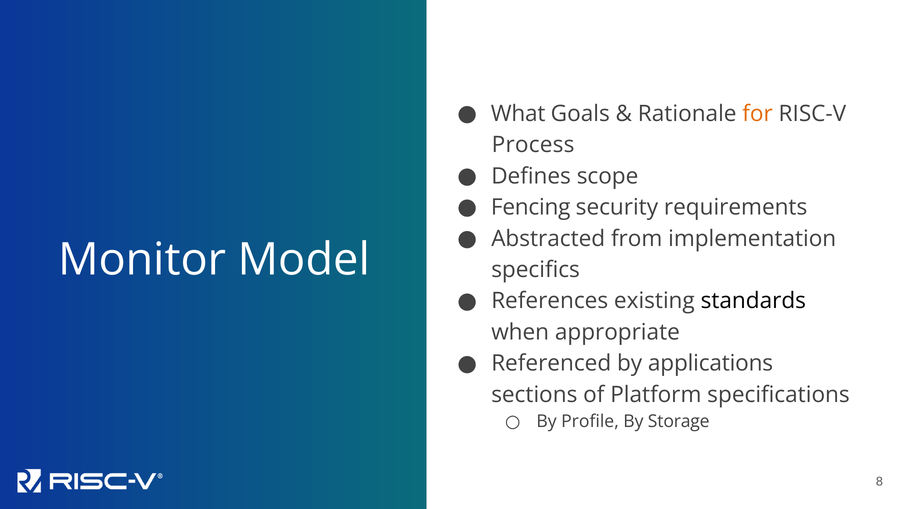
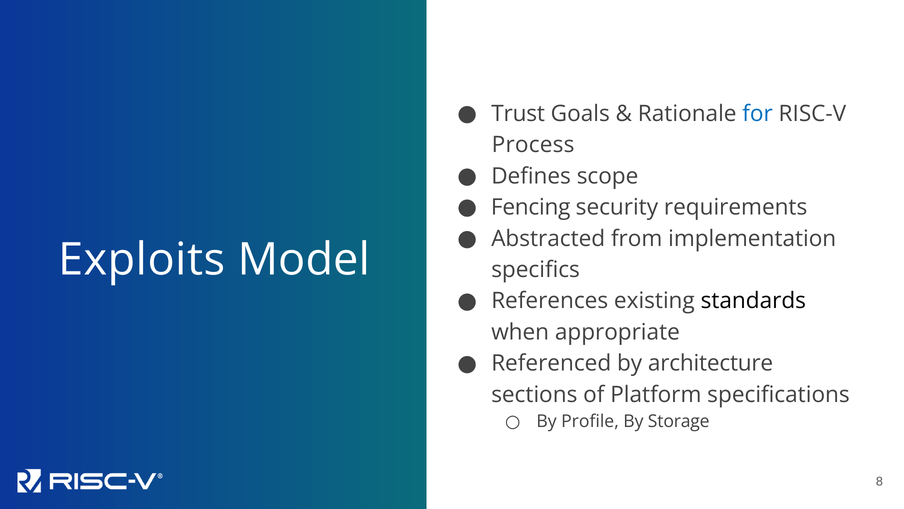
What: What -> Trust
for colour: orange -> blue
Monitor: Monitor -> Exploits
applications: applications -> architecture
